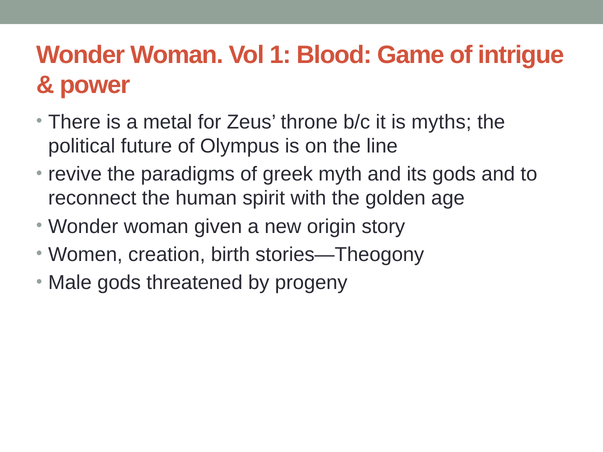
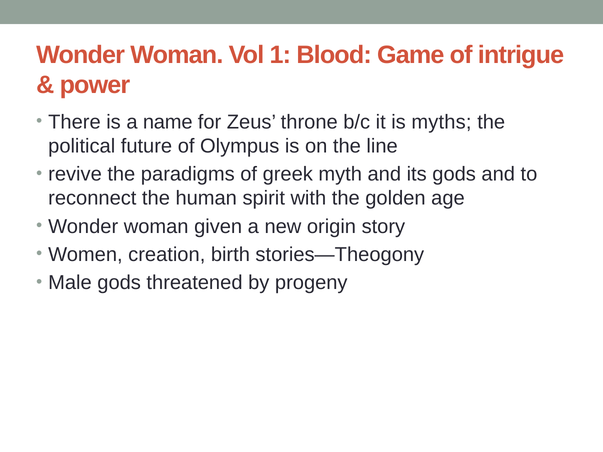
metal: metal -> name
